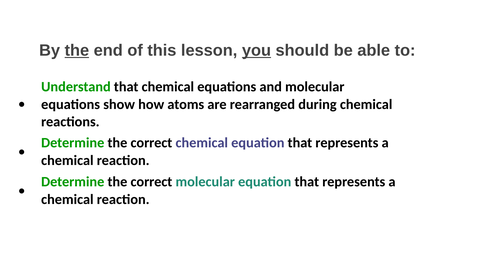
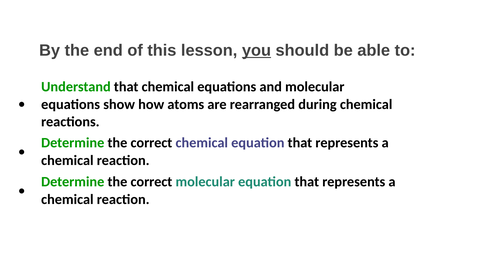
the at (77, 51) underline: present -> none
